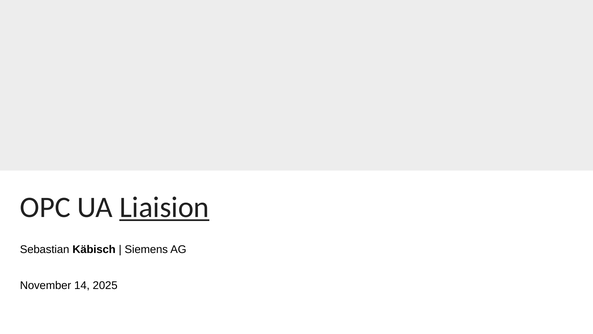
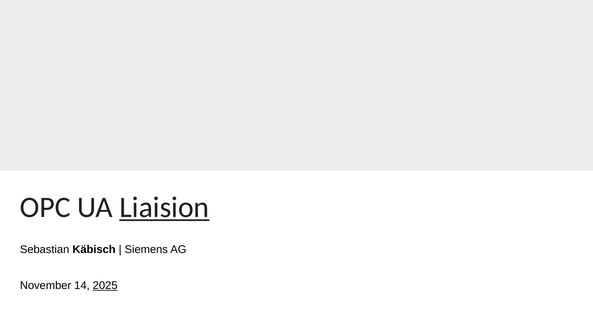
2025 underline: none -> present
